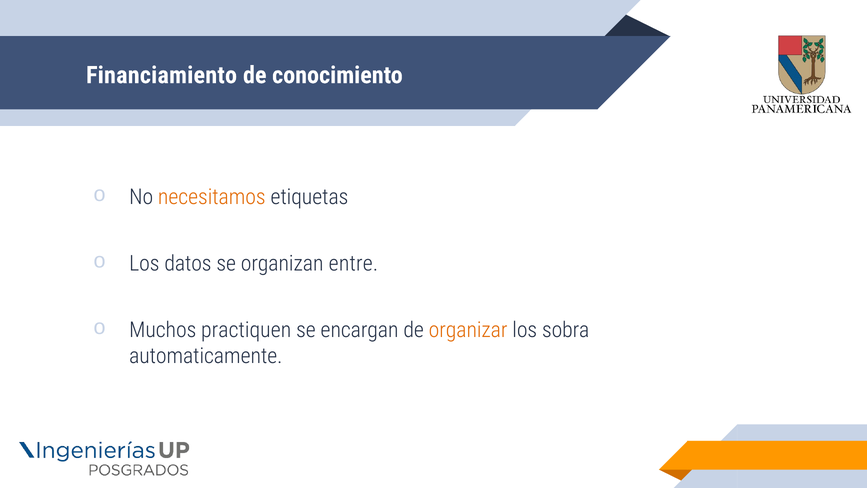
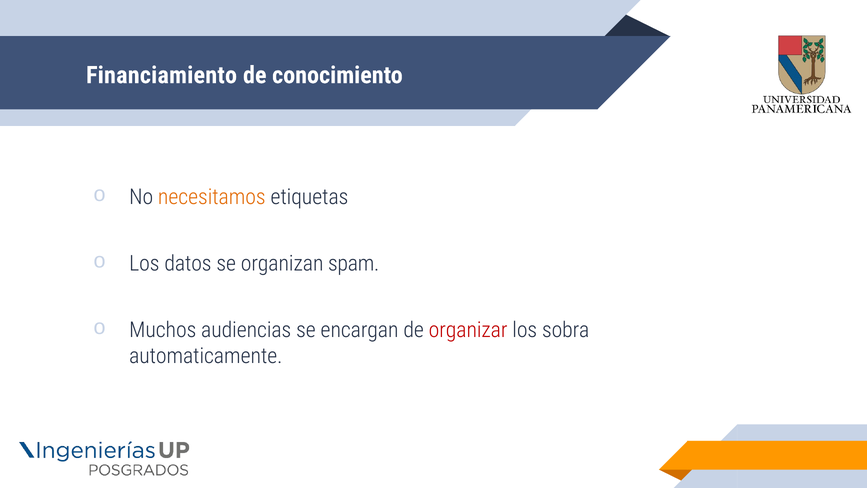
entre: entre -> spam
practiquen: practiquen -> audiencias
organizar colour: orange -> red
